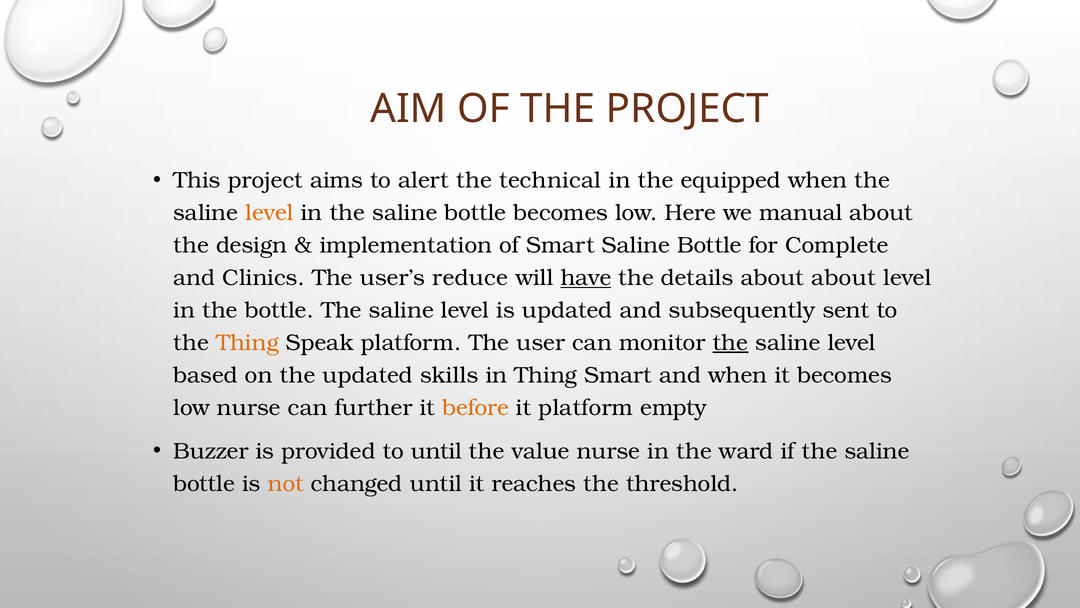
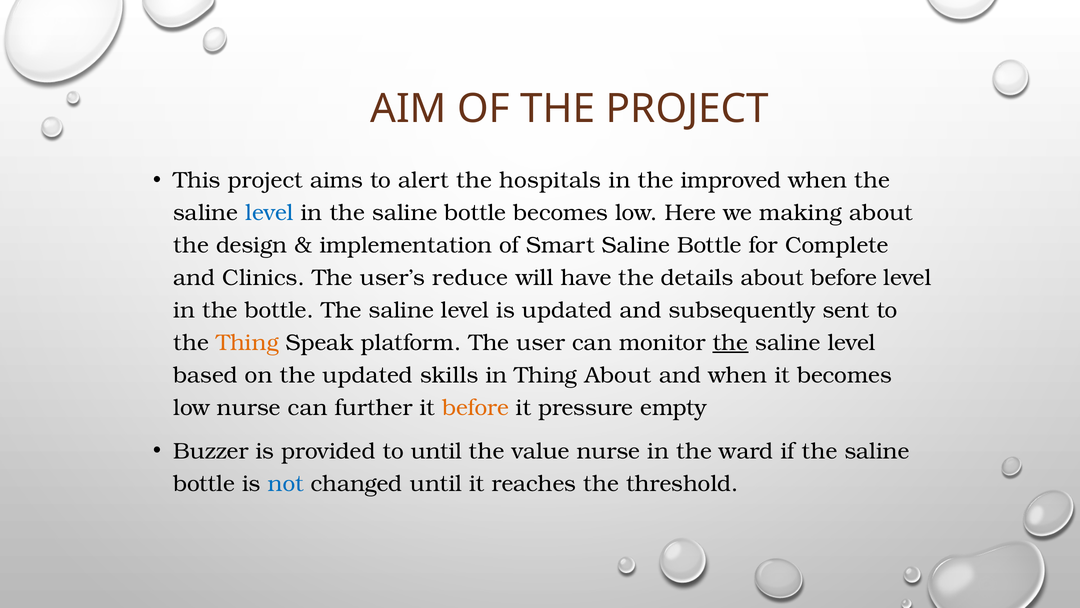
technical: technical -> hospitals
equipped: equipped -> improved
level at (269, 213) colour: orange -> blue
manual: manual -> making
have underline: present -> none
about about: about -> before
Thing Smart: Smart -> About
it platform: platform -> pressure
not colour: orange -> blue
